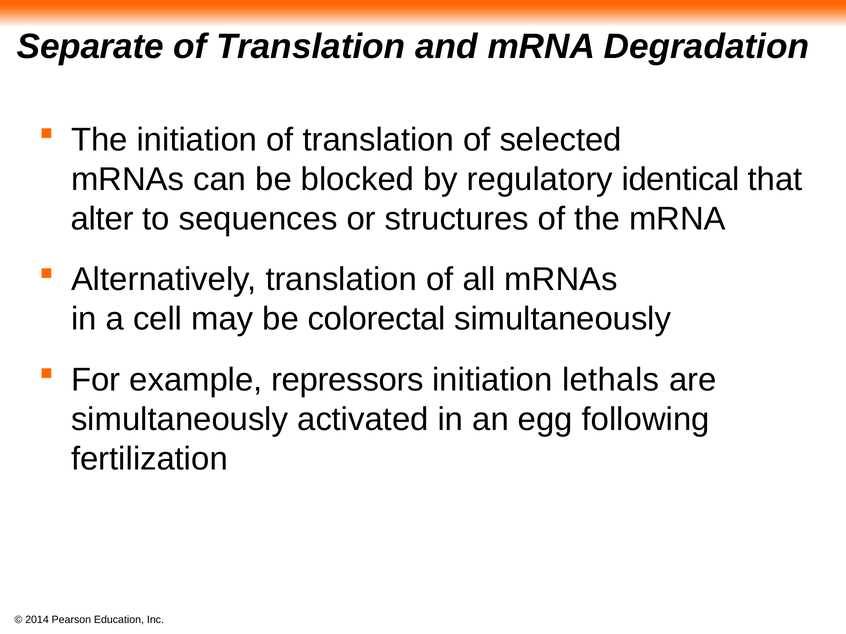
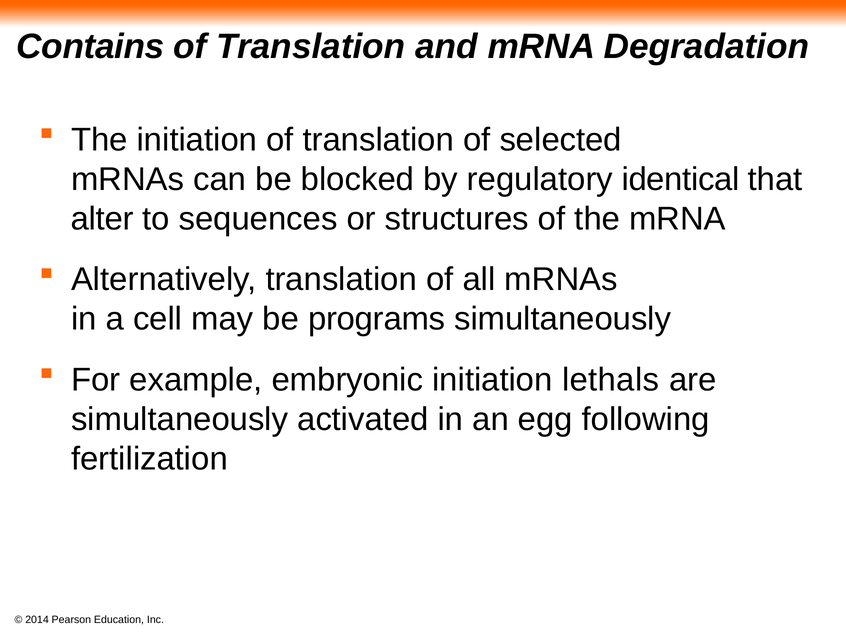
Separate: Separate -> Contains
colorectal: colorectal -> programs
repressors: repressors -> embryonic
